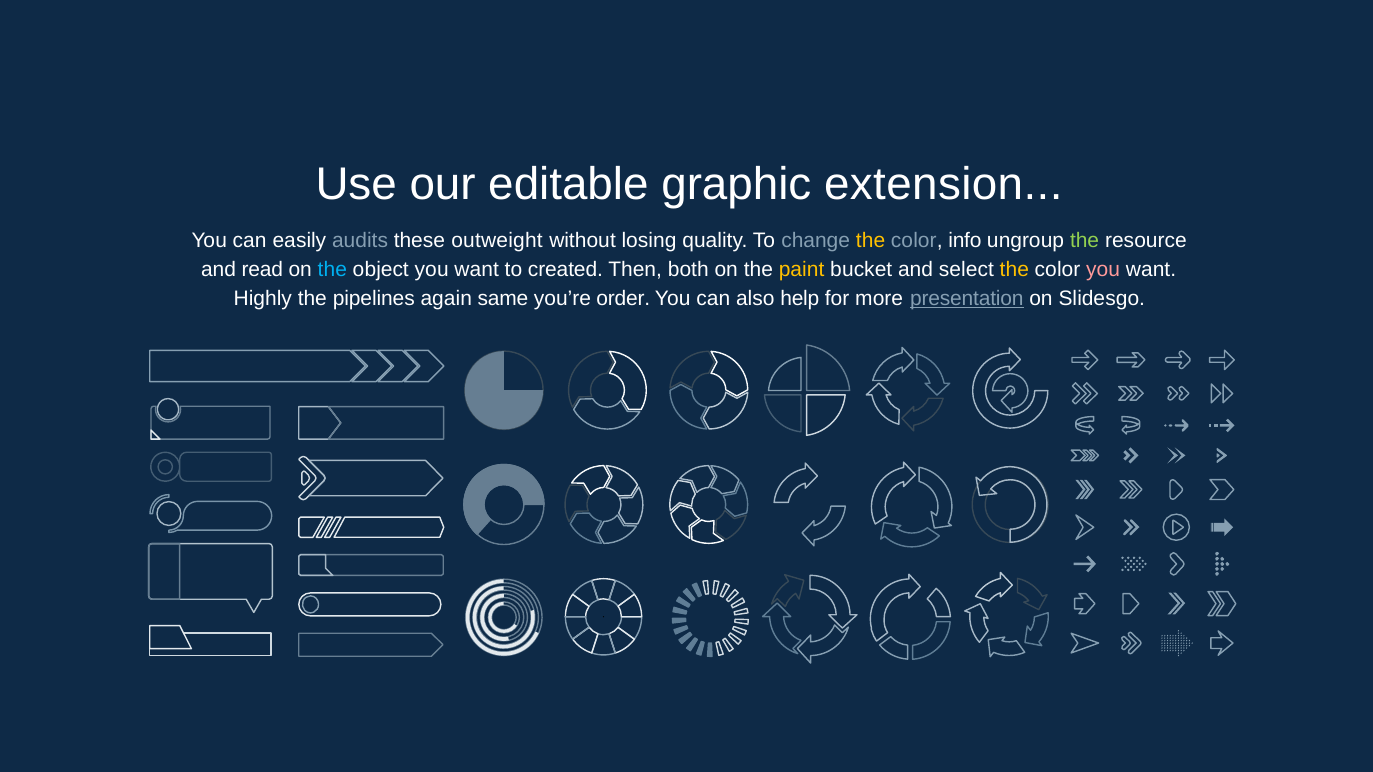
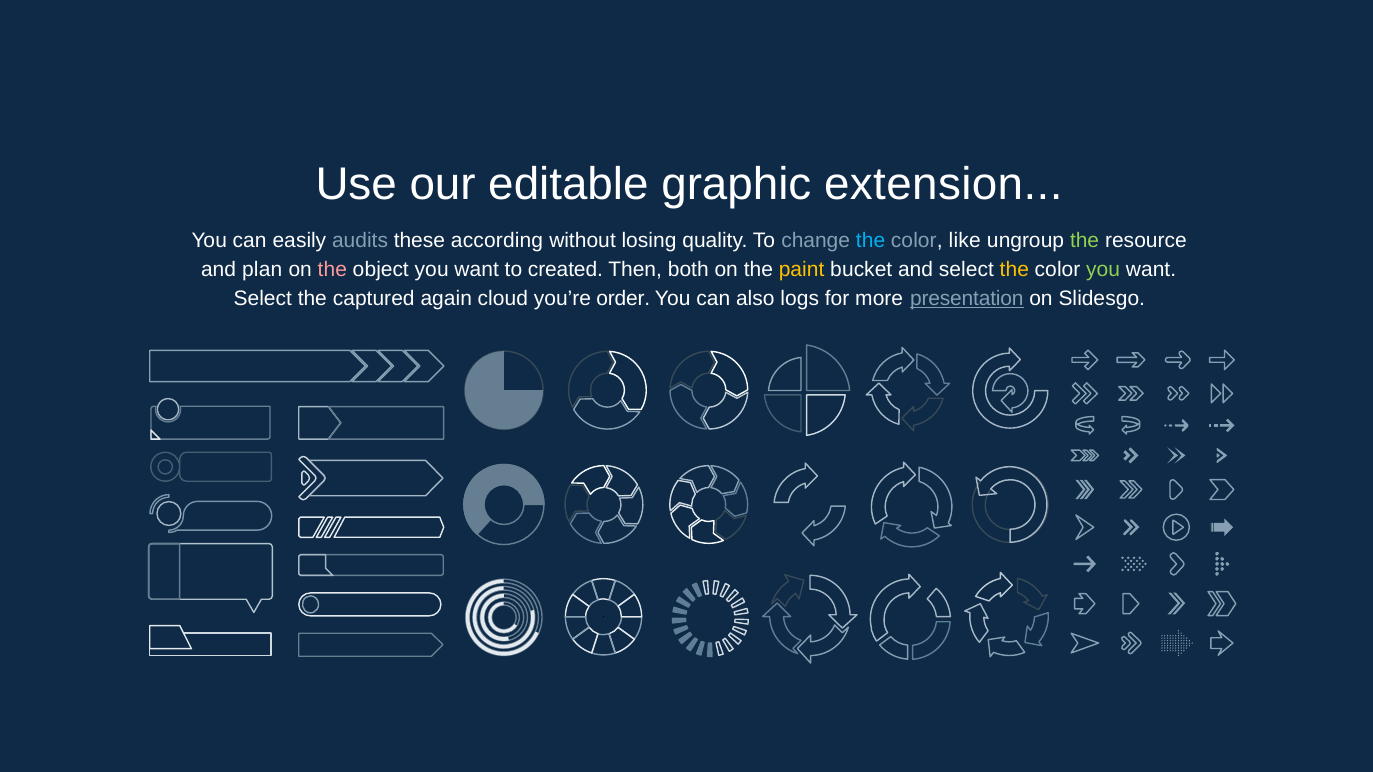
outweight: outweight -> according
the at (871, 241) colour: yellow -> light blue
info: info -> like
read: read -> plan
the at (332, 270) colour: light blue -> pink
you at (1103, 270) colour: pink -> light green
Highly at (263, 299): Highly -> Select
pipelines: pipelines -> captured
same: same -> cloud
help: help -> logs
